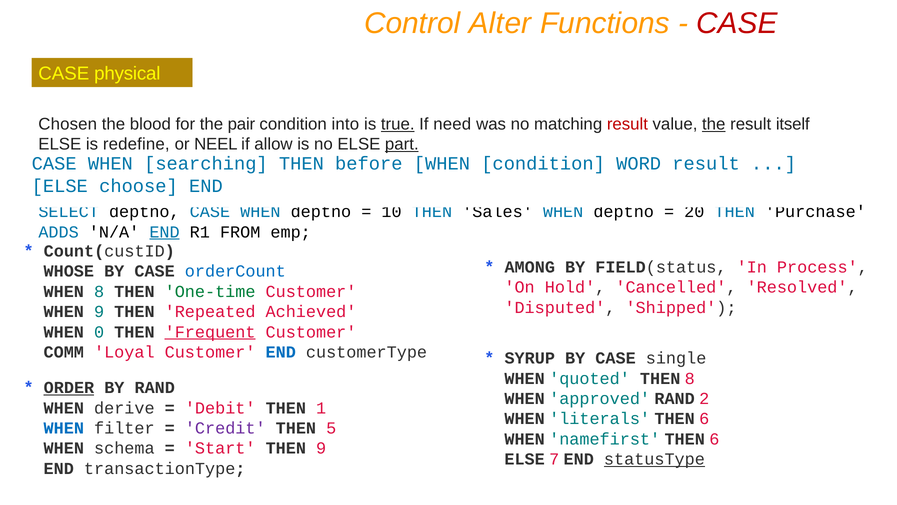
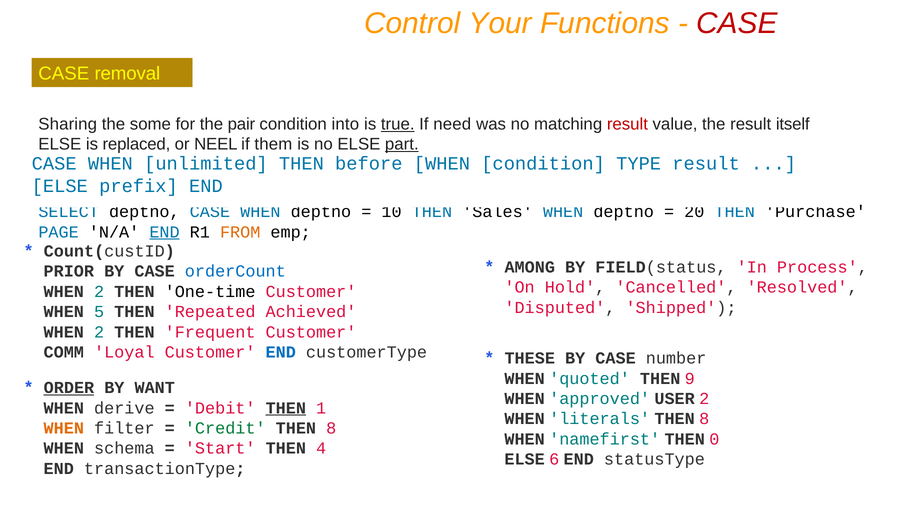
Alter: Alter -> Your
physical: physical -> removal
Chosen: Chosen -> Sharing
blood: blood -> some
the at (714, 124) underline: present -> none
redefine: redefine -> replaced
allow: allow -> them
searching: searching -> unlimited
WORD: WORD -> TYPE
choose: choose -> prefix
ADDS: ADDS -> PAGE
FROM colour: black -> orange
WHOSE: WHOSE -> PRIOR
8 at (99, 291): 8 -> 2
One-time colour: green -> black
WHEN 9: 9 -> 5
0 at (99, 332): 0 -> 2
Frequent underline: present -> none
SYRUP: SYRUP -> THESE
single: single -> number
THEN 8: 8 -> 9
BY RAND: RAND -> WANT
approved RAND: RAND -> USER
THEN at (286, 408) underline: none -> present
6 at (704, 419): 6 -> 8
WHEN at (64, 428) colour: blue -> orange
Credit colour: purple -> green
5 at (331, 428): 5 -> 8
6 at (714, 439): 6 -> 0
THEN 9: 9 -> 4
7: 7 -> 6
statusType underline: present -> none
